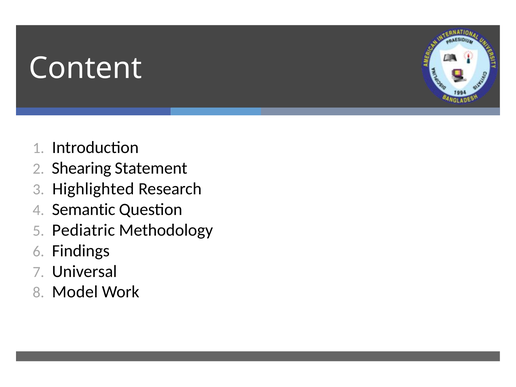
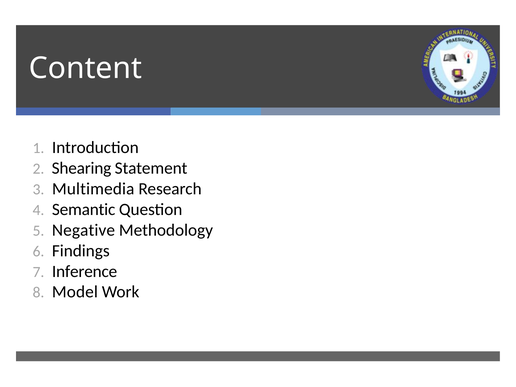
Highlighted: Highlighted -> Multimedia
Pediatric: Pediatric -> Negative
Universal: Universal -> Inference
